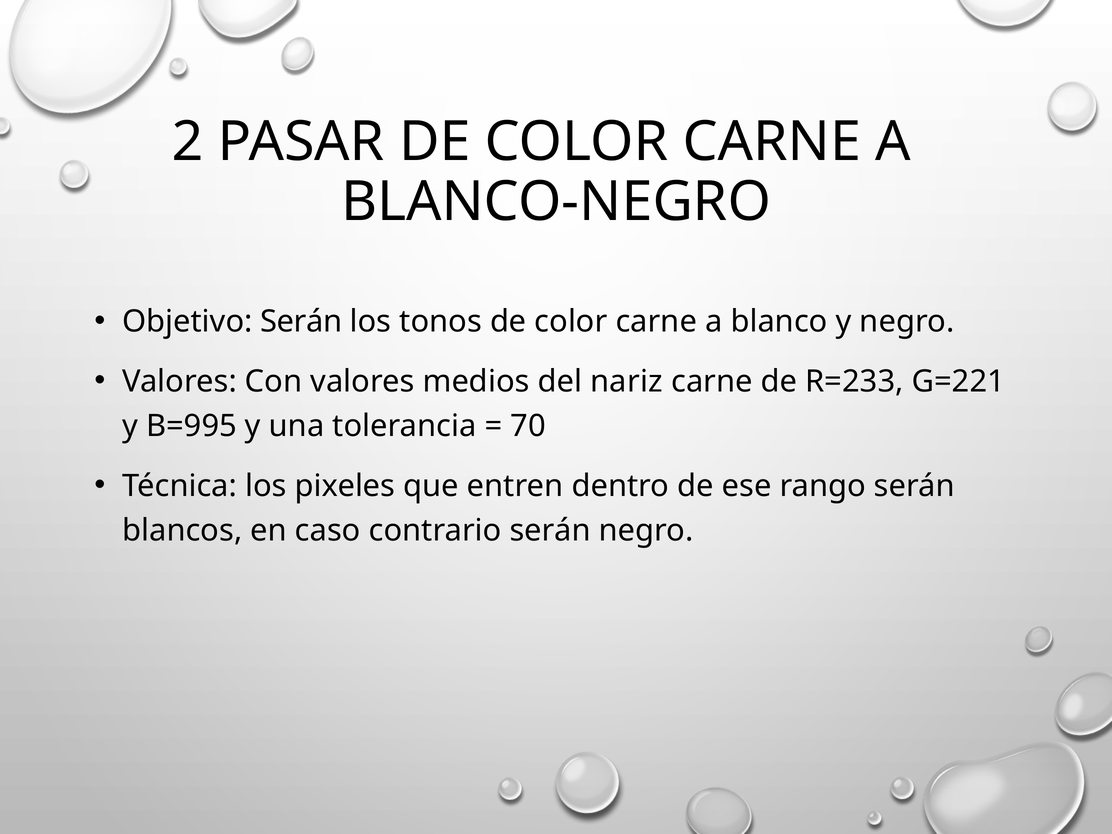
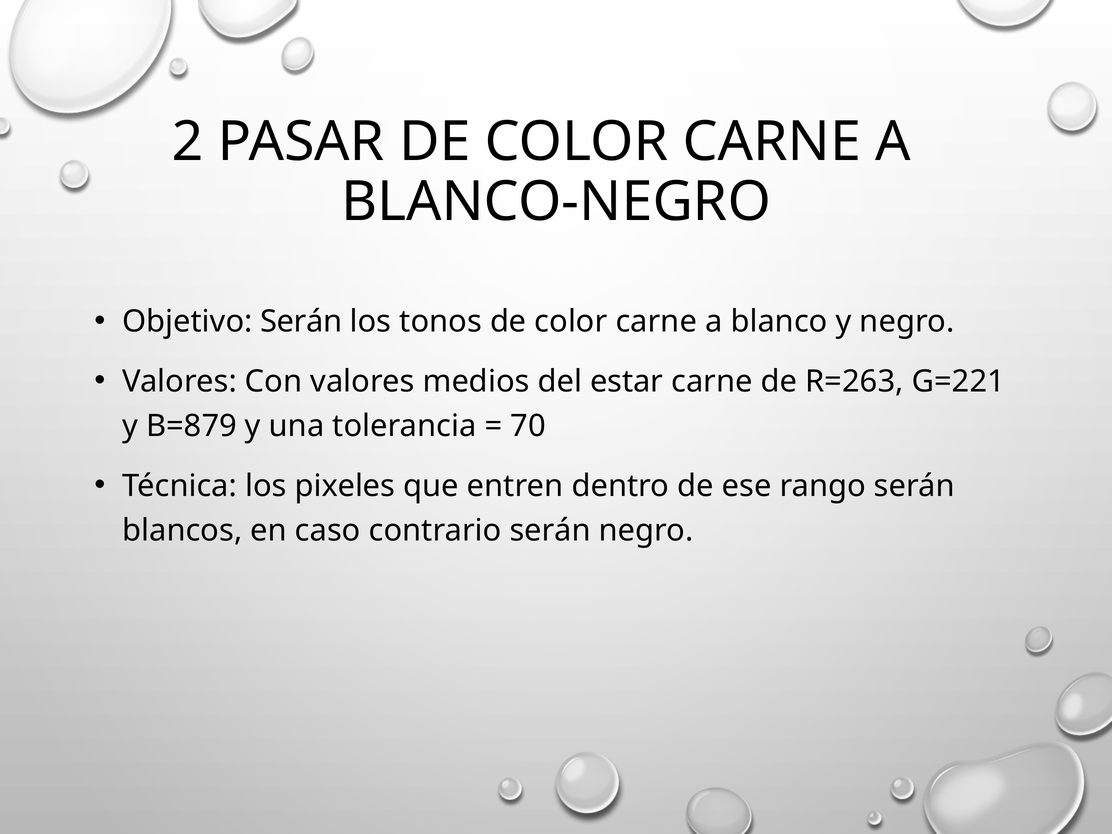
nariz: nariz -> estar
R=233: R=233 -> R=263
B=995: B=995 -> B=879
